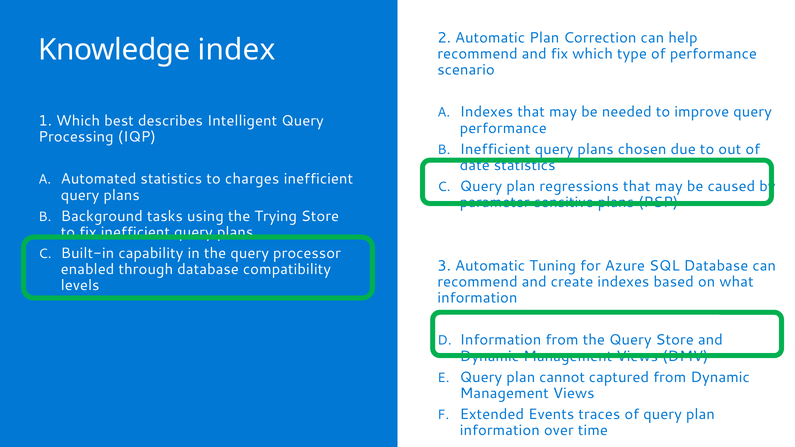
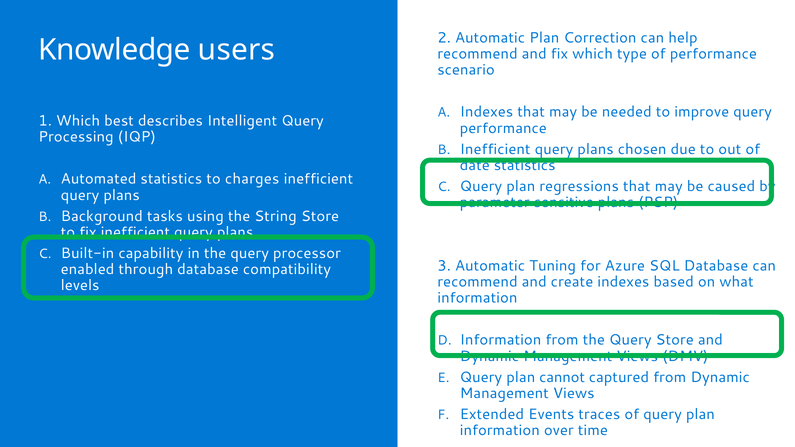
index: index -> users
Trying: Trying -> String
